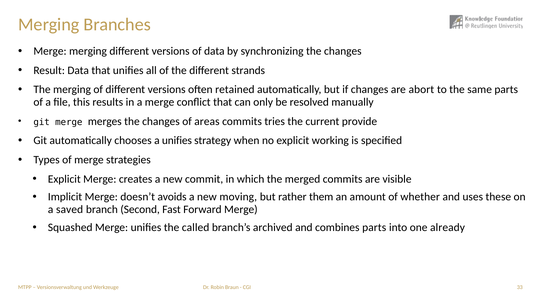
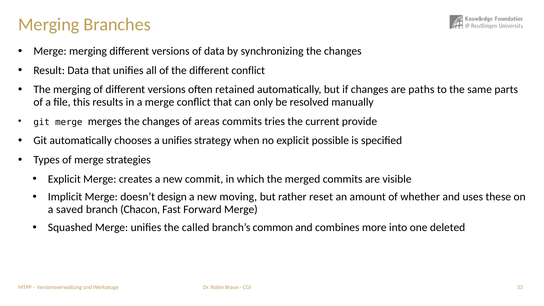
different strands: strands -> conflict
abort: abort -> paths
working: working -> possible
avoids: avoids -> design
them: them -> reset
Second: Second -> Chacon
archived: archived -> common
combines parts: parts -> more
already: already -> deleted
